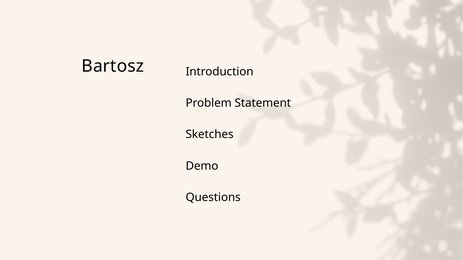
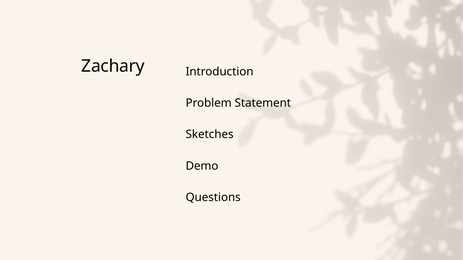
Bartosz: Bartosz -> Zachary
